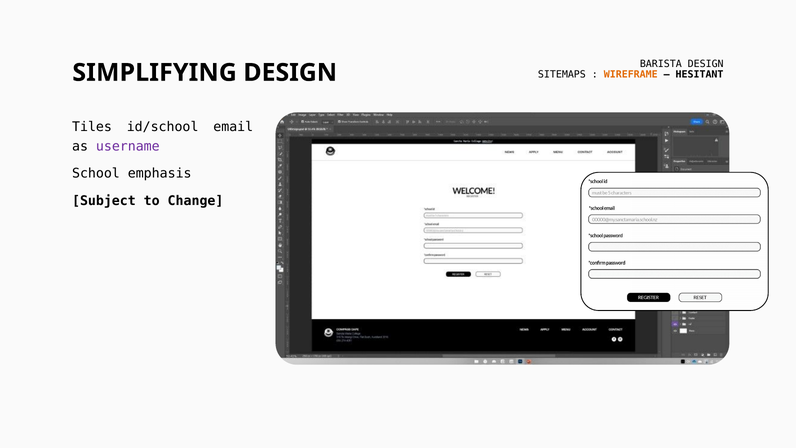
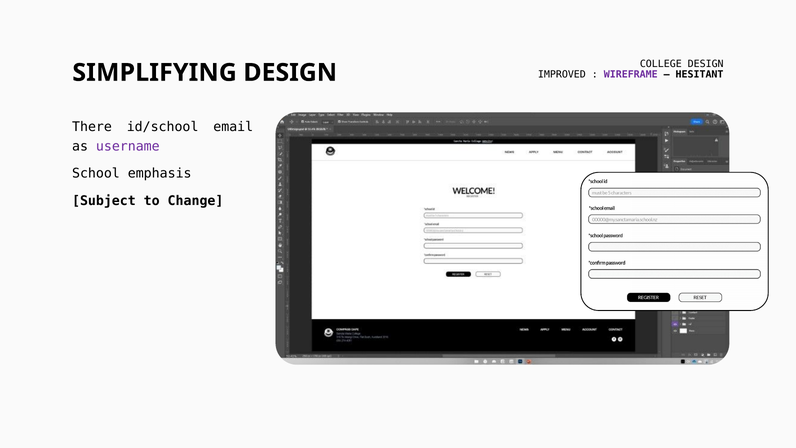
BARISTA: BARISTA -> COLLEGE
SITEMAPS: SITEMAPS -> IMPROVED
WIREFRAME colour: orange -> purple
Tiles: Tiles -> There
